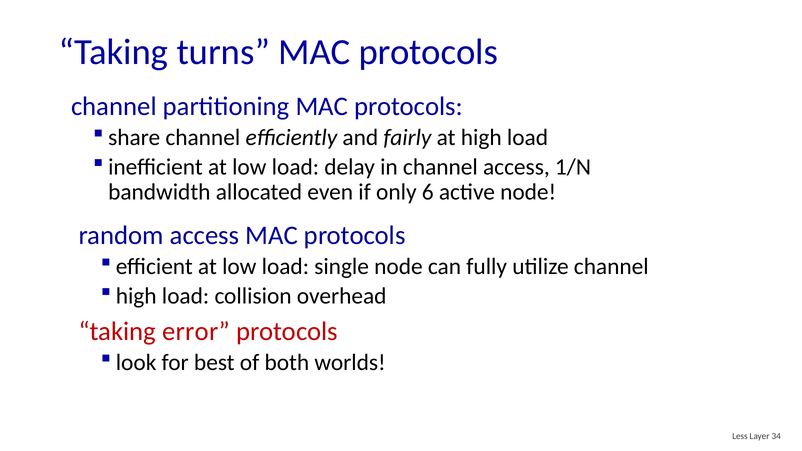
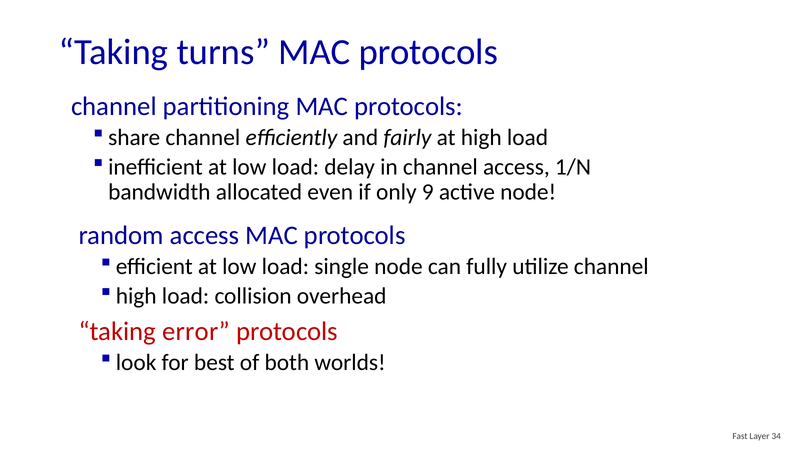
6: 6 -> 9
Less: Less -> Fast
